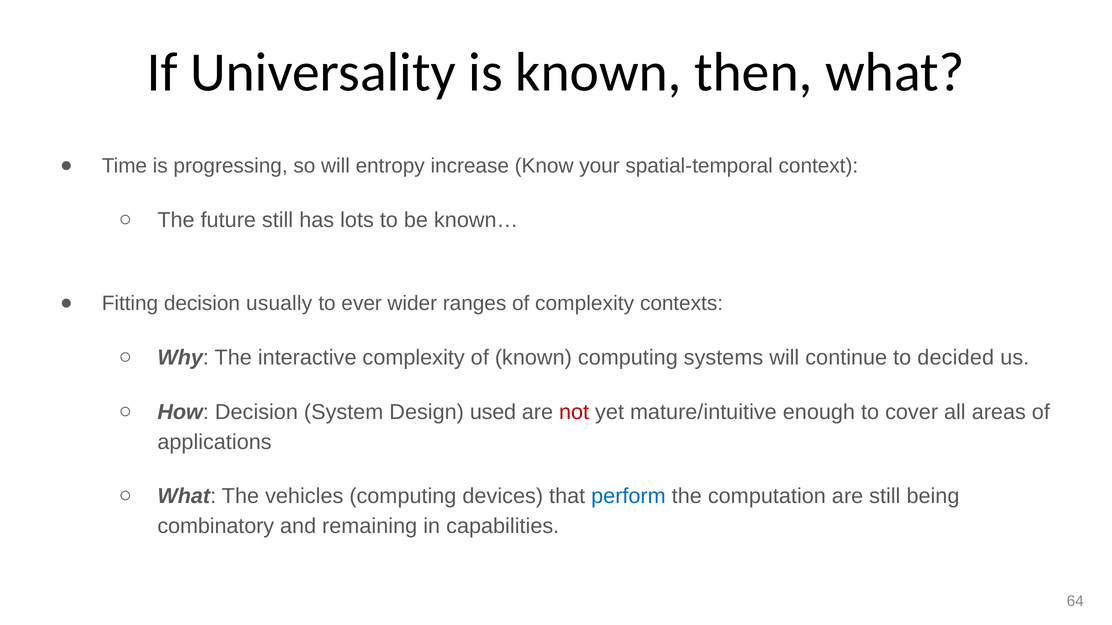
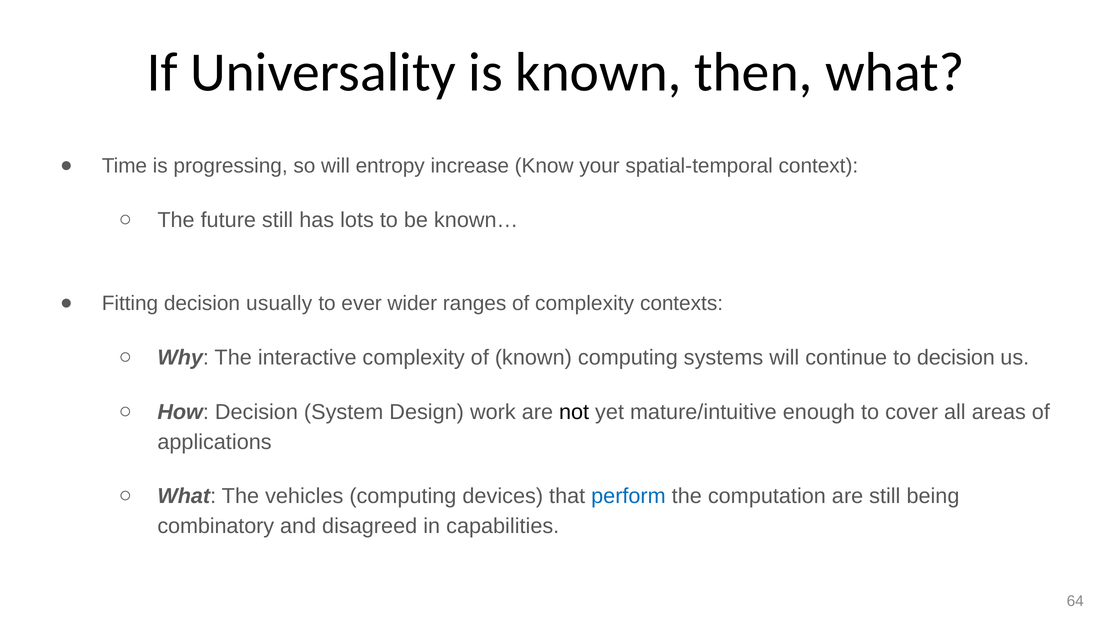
to decided: decided -> decision
used: used -> work
not colour: red -> black
remaining: remaining -> disagreed
